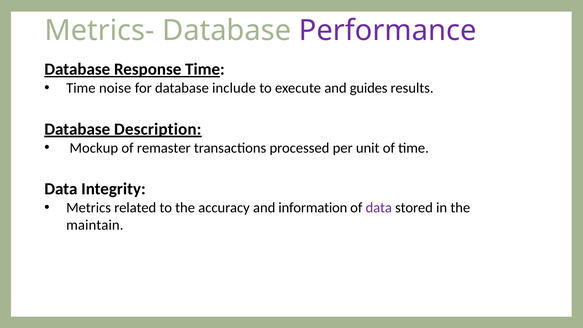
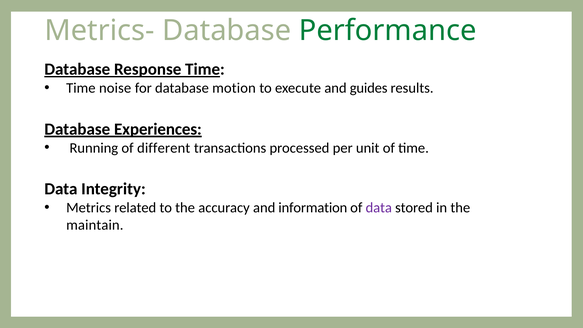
Performance colour: purple -> green
include: include -> motion
Description: Description -> Experiences
Mockup: Mockup -> Running
remaster: remaster -> different
